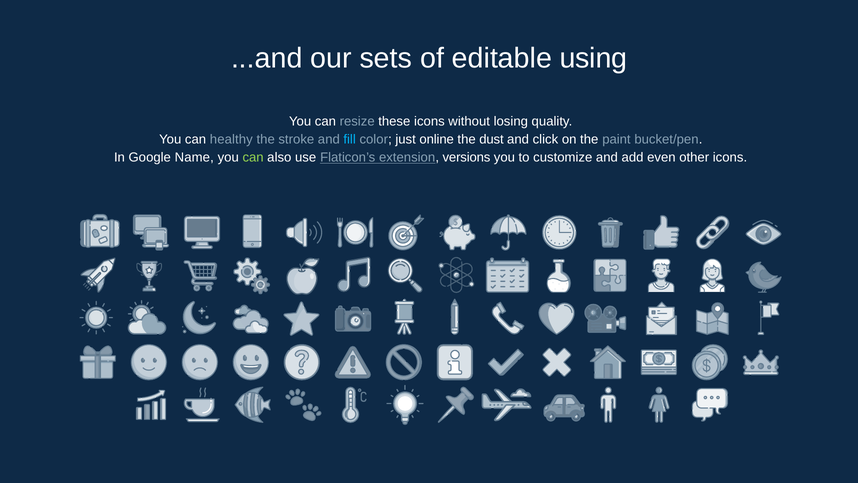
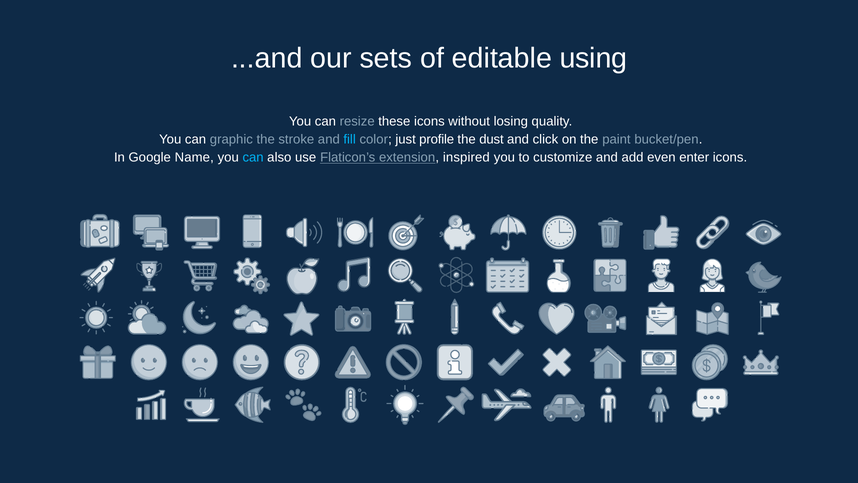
healthy: healthy -> graphic
online: online -> profile
can at (253, 157) colour: light green -> light blue
versions: versions -> inspired
other: other -> enter
